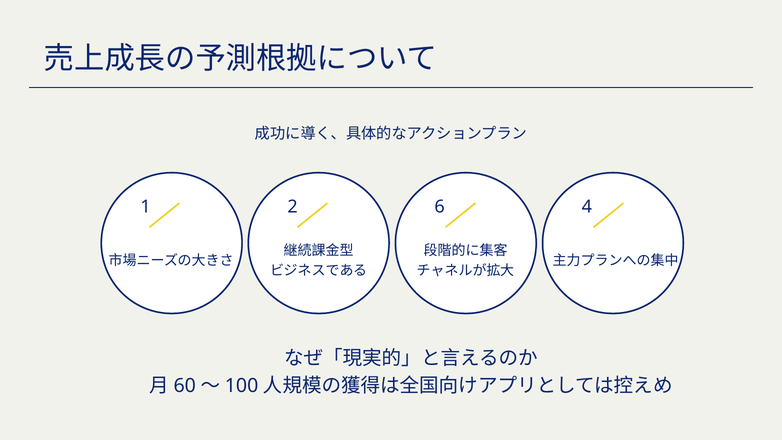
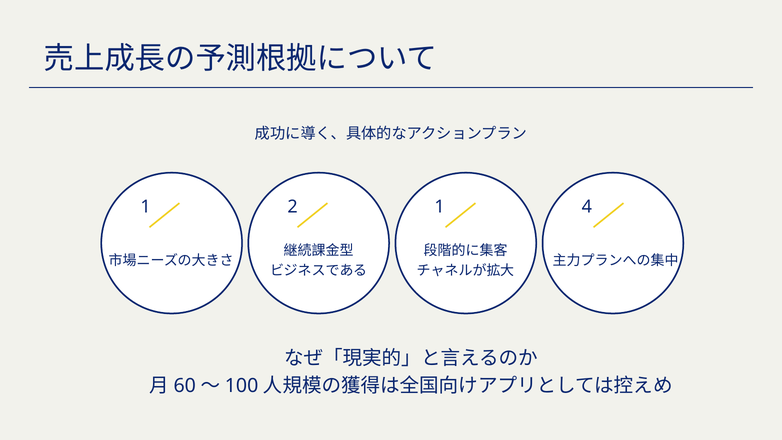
6 at (440, 207): 6 -> 1
